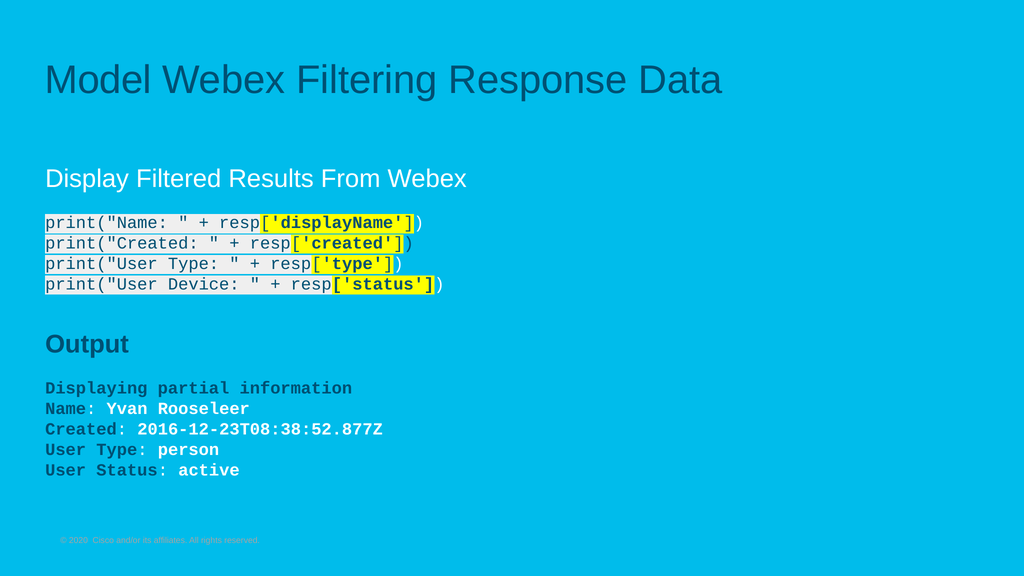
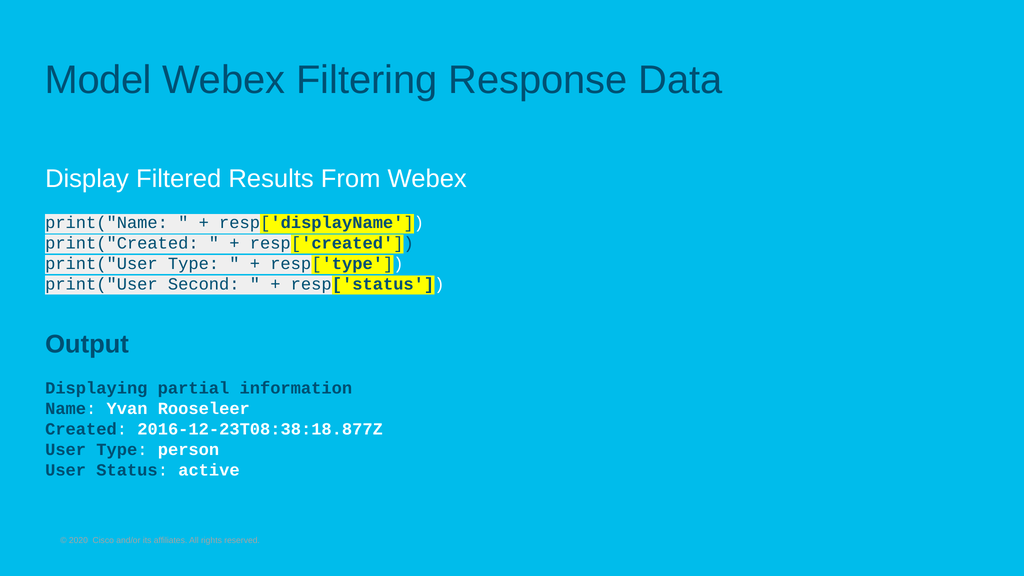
Device: Device -> Second
2016-12-23T08:38:52.877Z: 2016-12-23T08:38:52.877Z -> 2016-12-23T08:38:18.877Z
